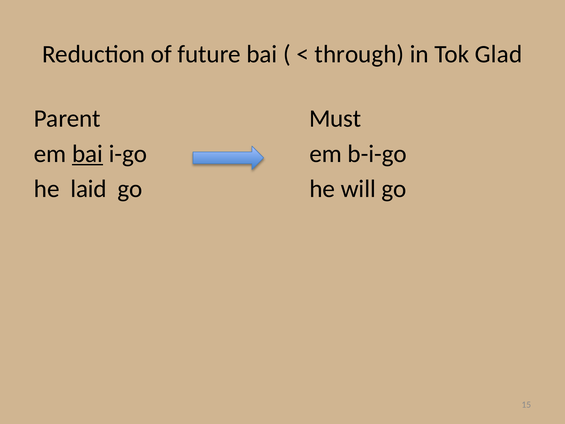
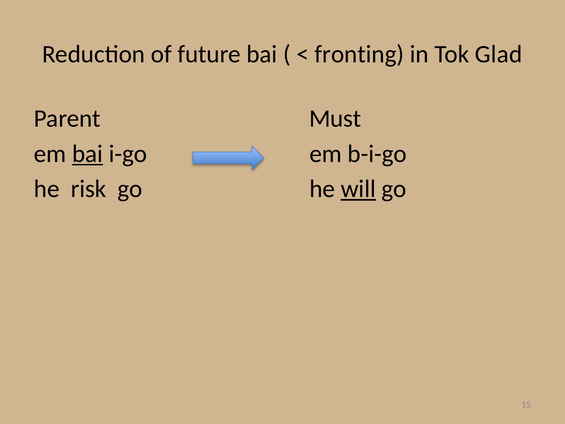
through: through -> fronting
laid: laid -> risk
will underline: none -> present
